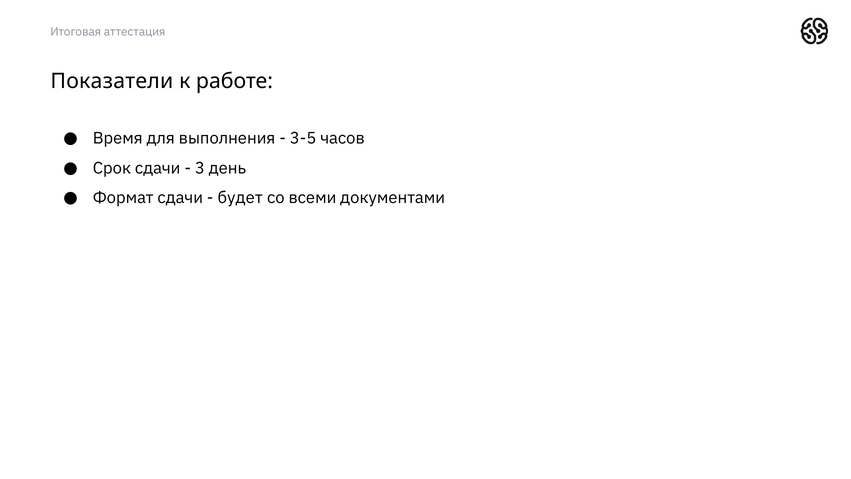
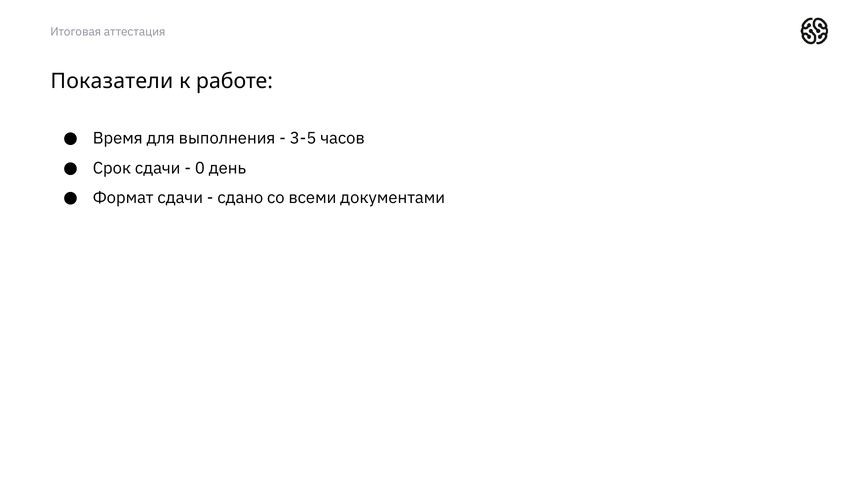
3: 3 -> 0
будет: будет -> сдано
